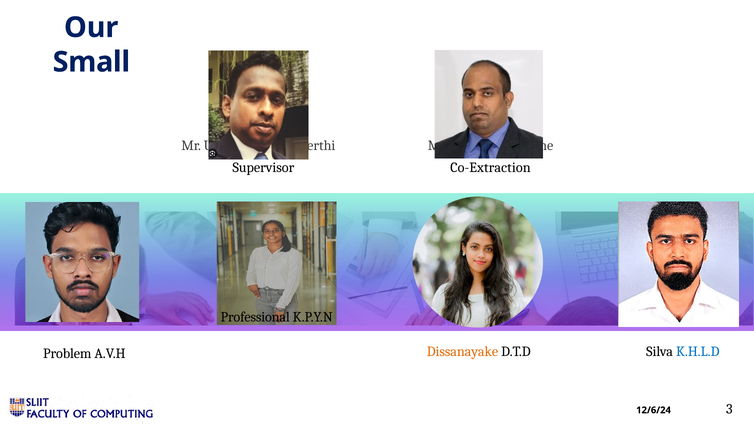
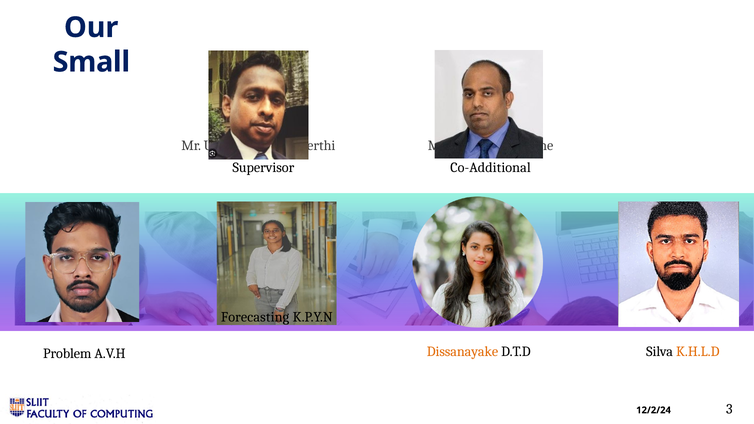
Co-Extraction: Co-Extraction -> Co-Additional
Professional: Professional -> Forecasting
K.H.L.D colour: blue -> orange
12/6/24: 12/6/24 -> 12/2/24
